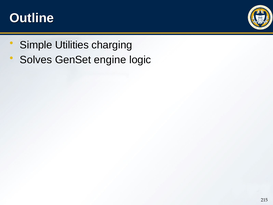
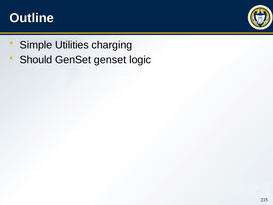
Solves: Solves -> Should
GenSet engine: engine -> genset
